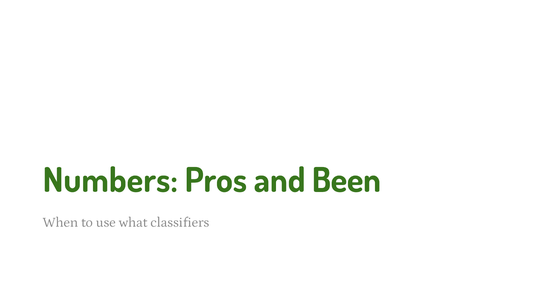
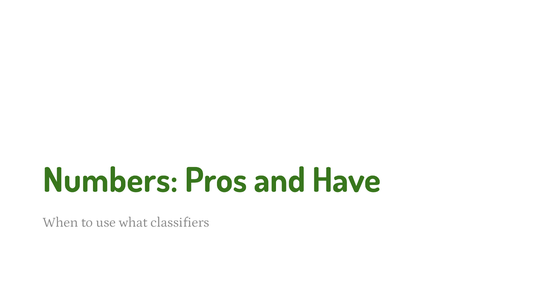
Been: Been -> Have
